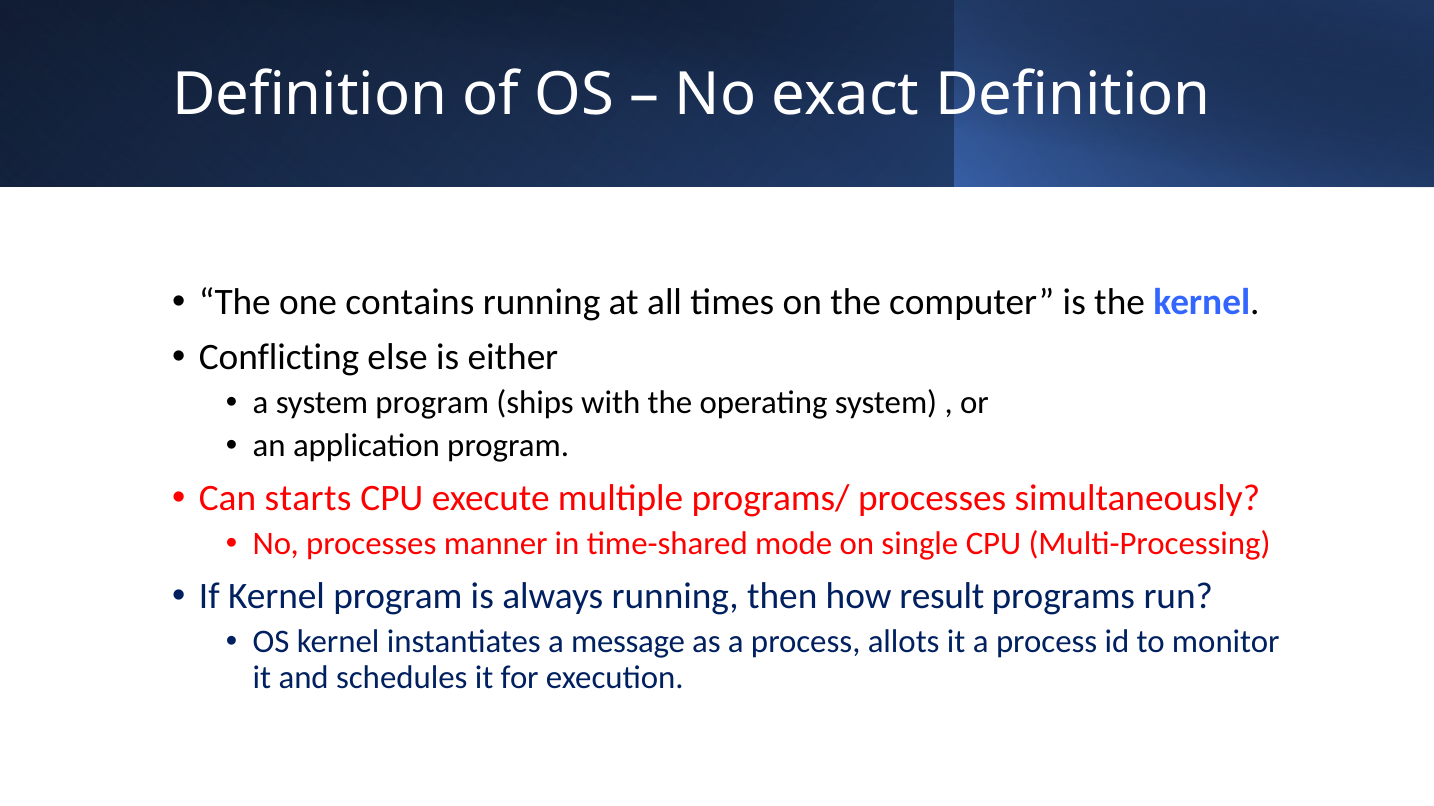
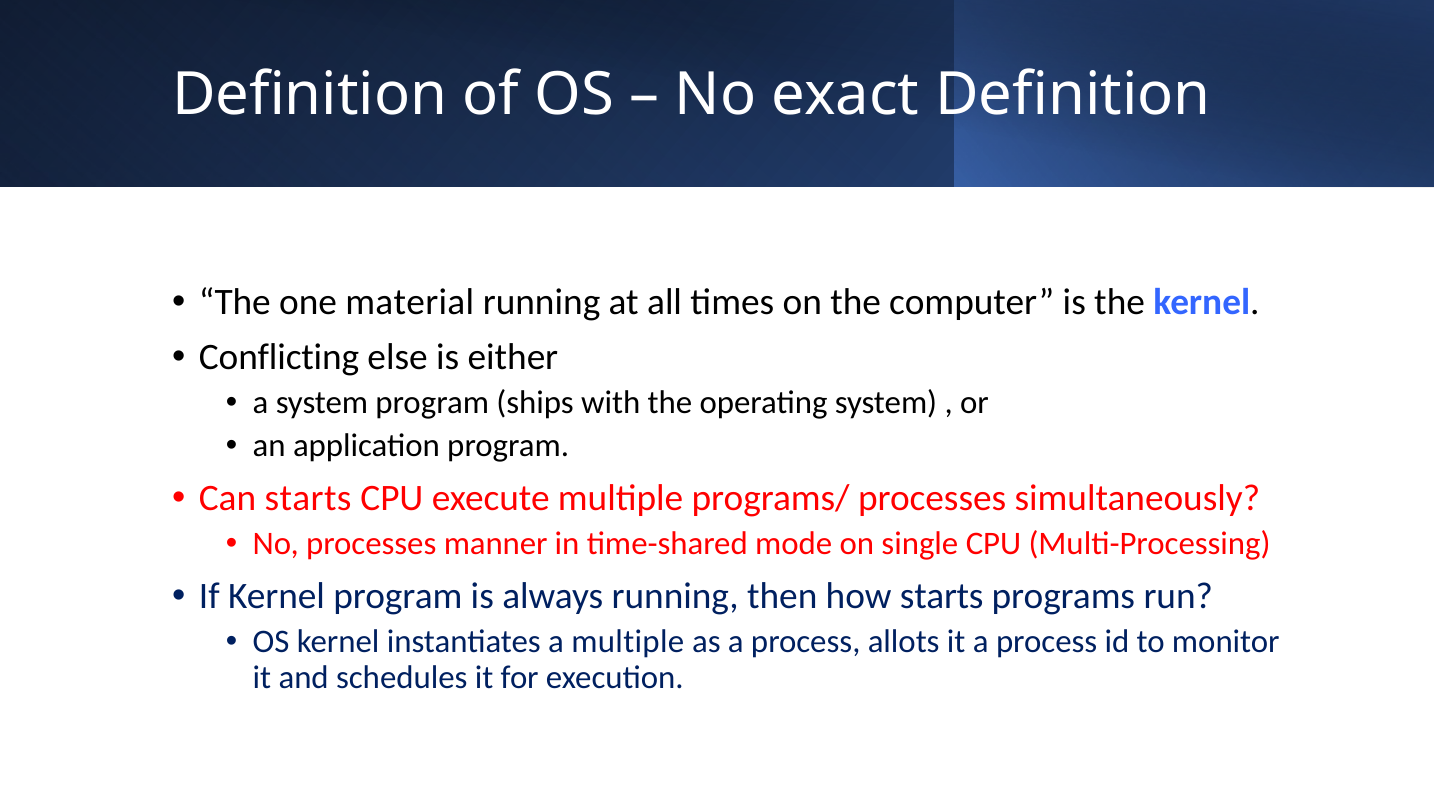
contains: contains -> material
how result: result -> starts
a message: message -> multiple
